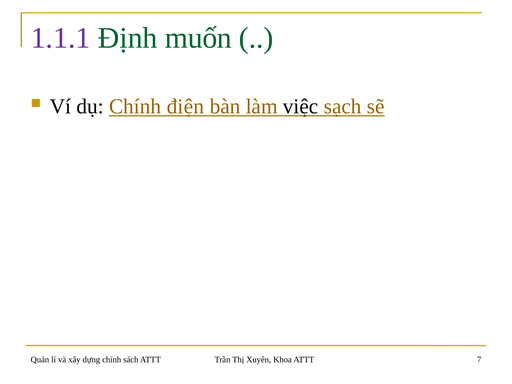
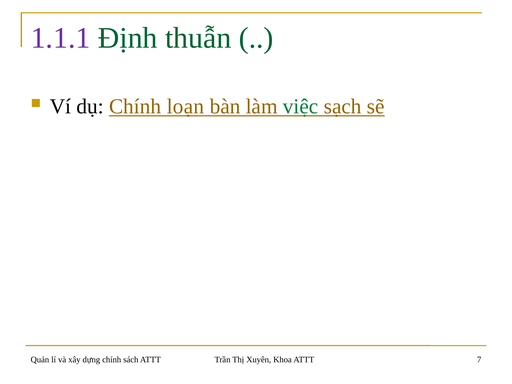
muốn: muốn -> thuẫn
điện: điện -> loạn
việc colour: black -> green
